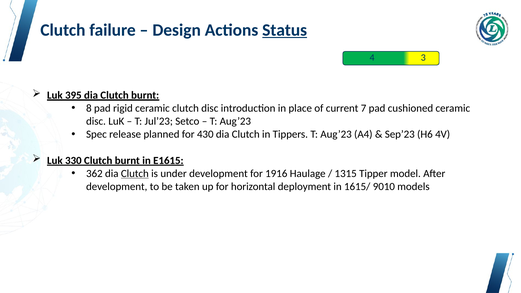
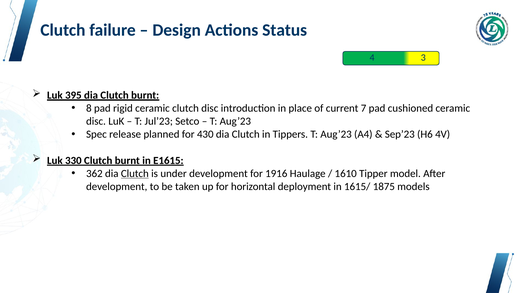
Status underline: present -> none
1315: 1315 -> 1610
9010: 9010 -> 1875
